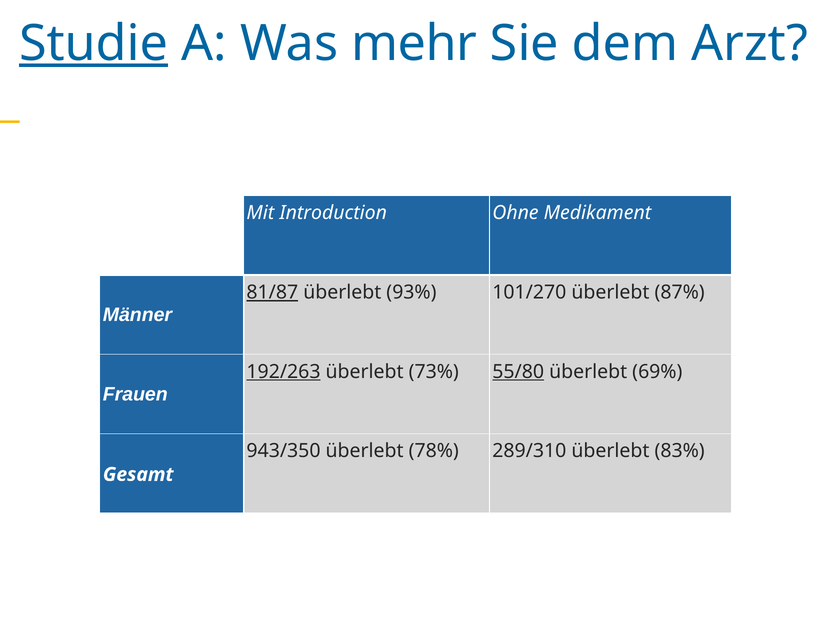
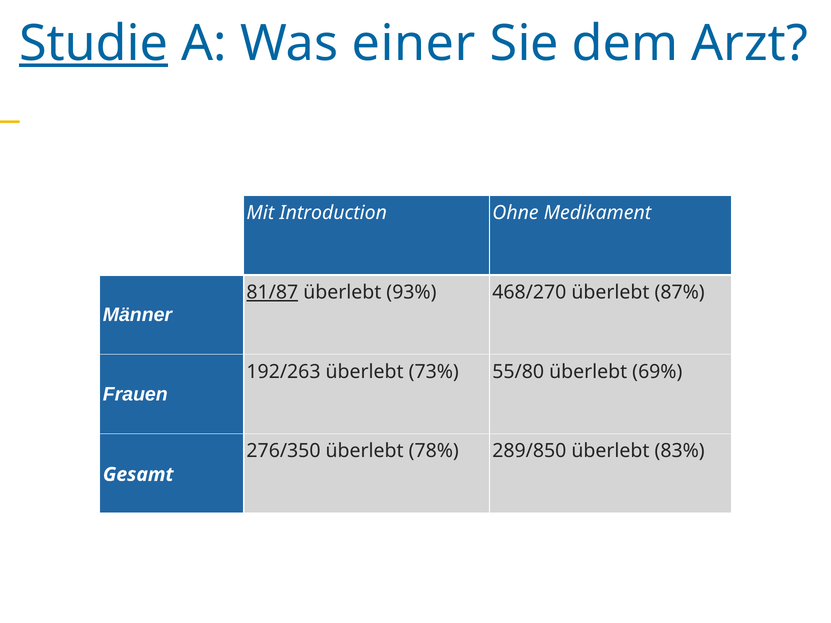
mehr: mehr -> einer
101/270: 101/270 -> 468/270
192/263 underline: present -> none
55/80 underline: present -> none
943/350: 943/350 -> 276/350
289/310: 289/310 -> 289/850
